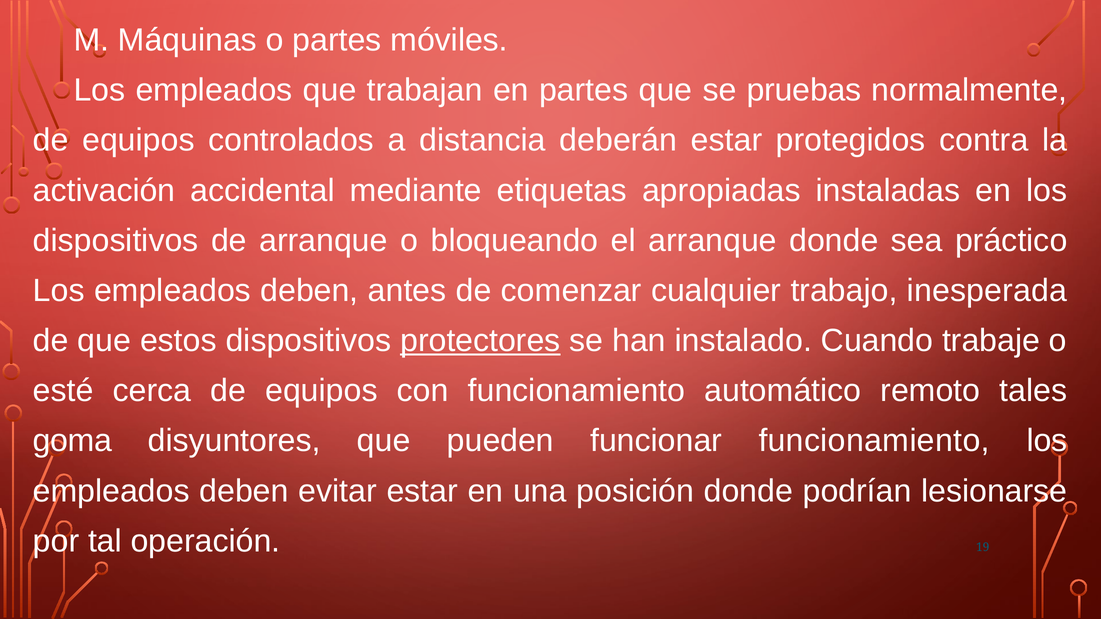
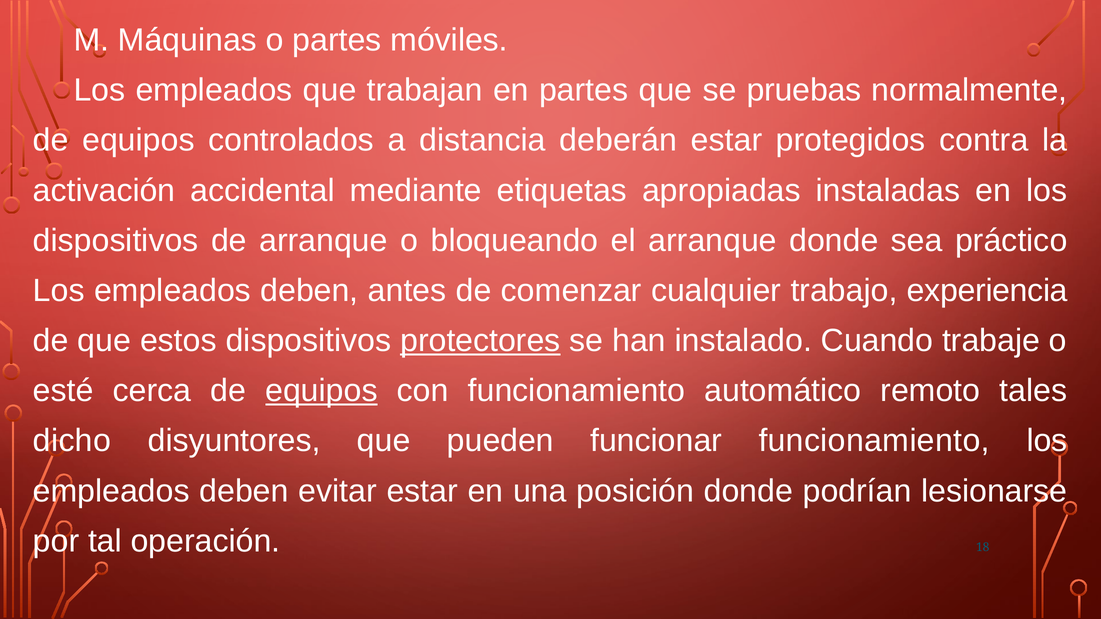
inesperada: inesperada -> experiencia
equipos at (321, 391) underline: none -> present
goma: goma -> dicho
19: 19 -> 18
